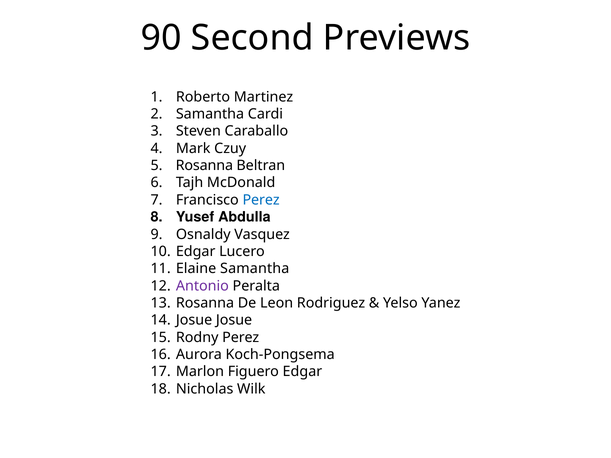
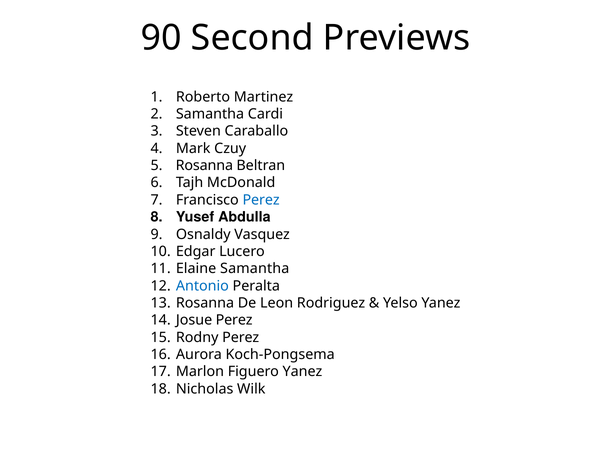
Antonio colour: purple -> blue
Josue Josue: Josue -> Perez
Figuero Edgar: Edgar -> Yanez
